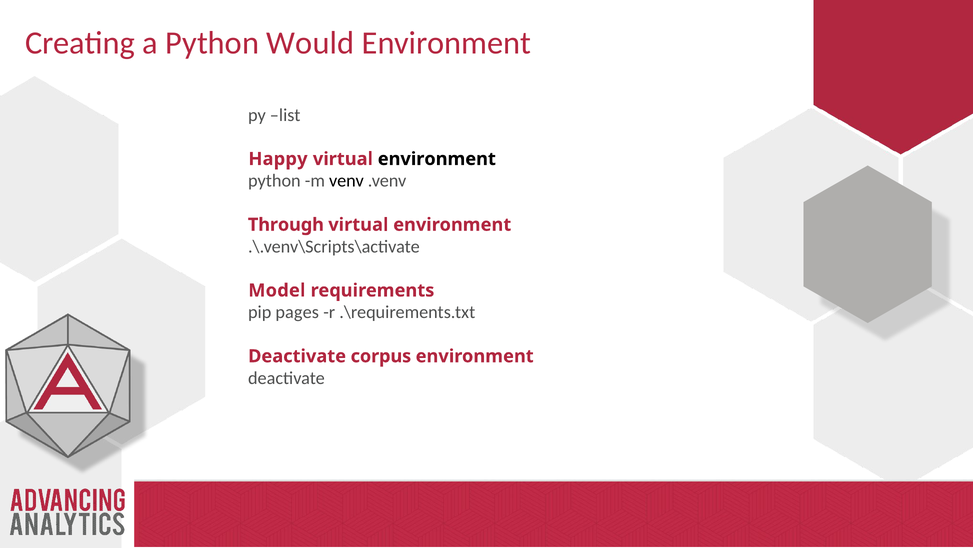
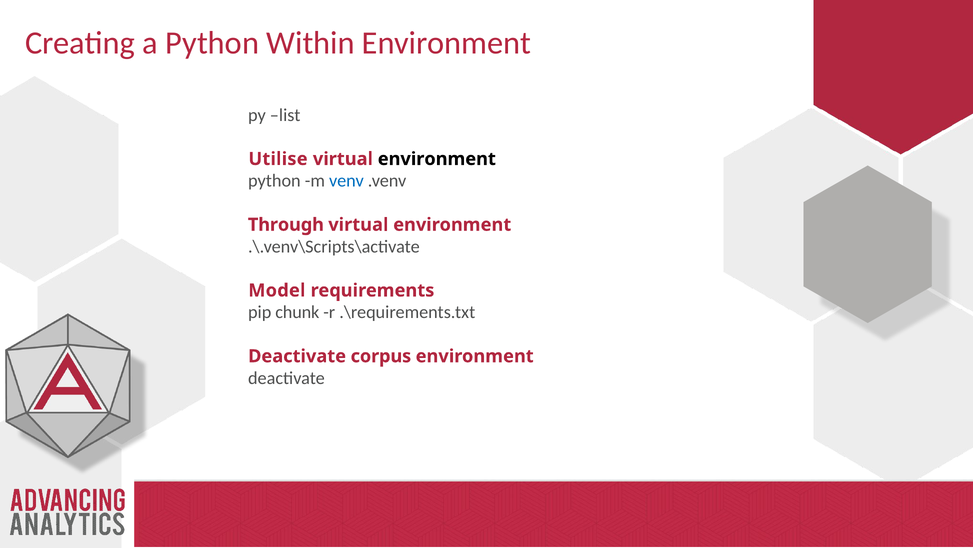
Would: Would -> Within
Happy: Happy -> Utilise
venv colour: black -> blue
pages: pages -> chunk
